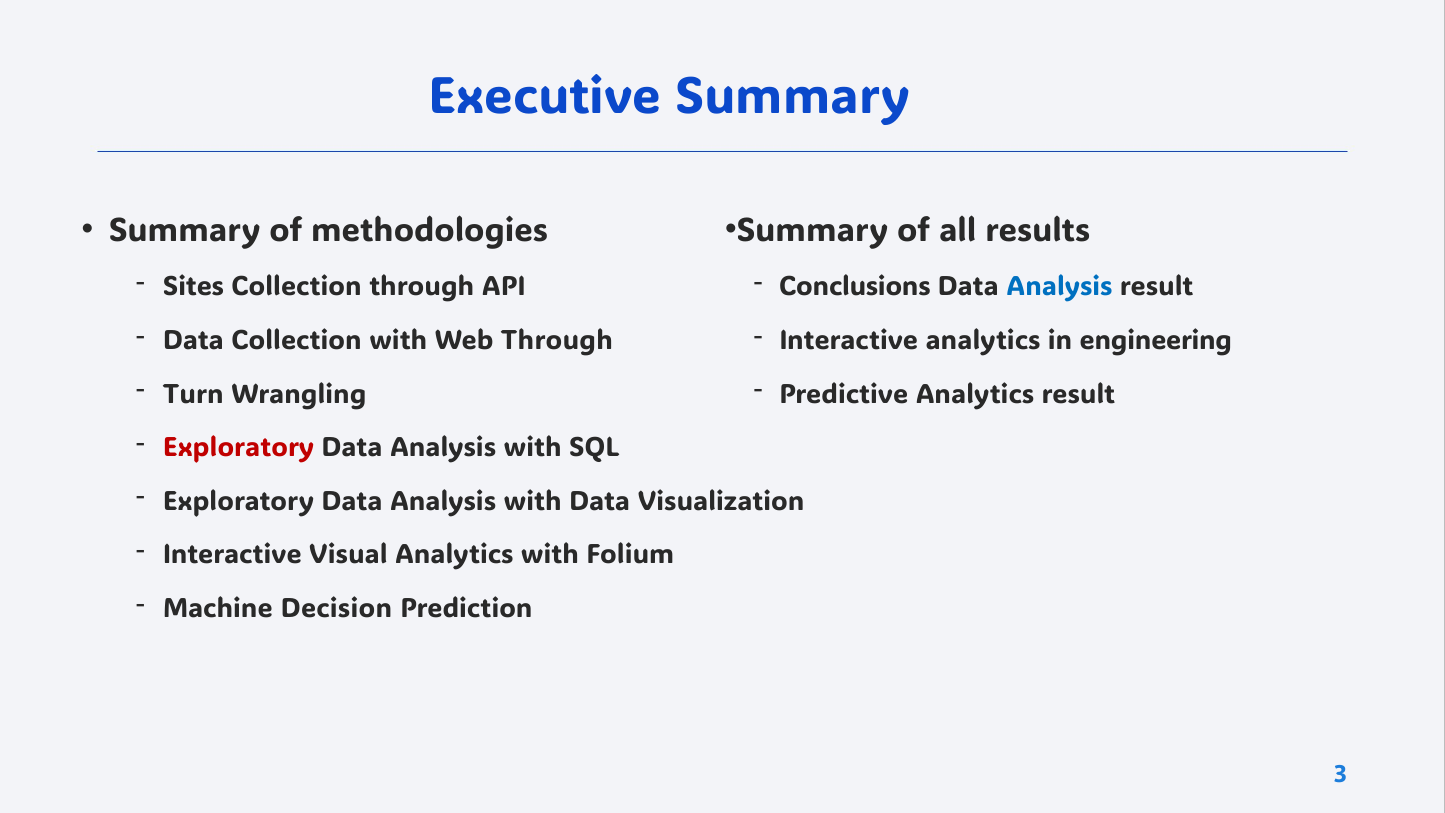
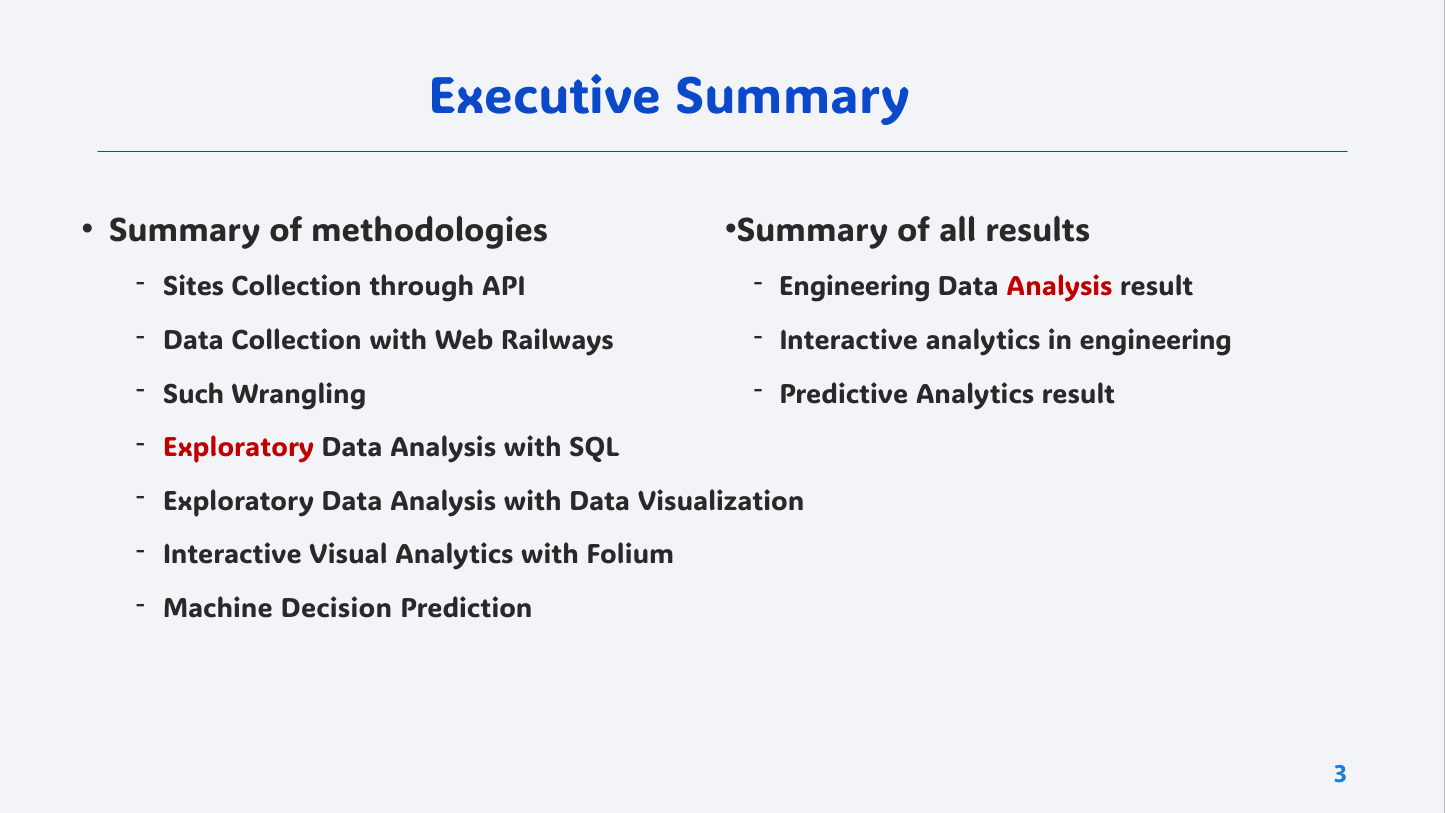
Conclusions at (855, 287): Conclusions -> Engineering
Analysis at (1059, 287) colour: blue -> red
Web Through: Through -> Railways
Turn: Turn -> Such
